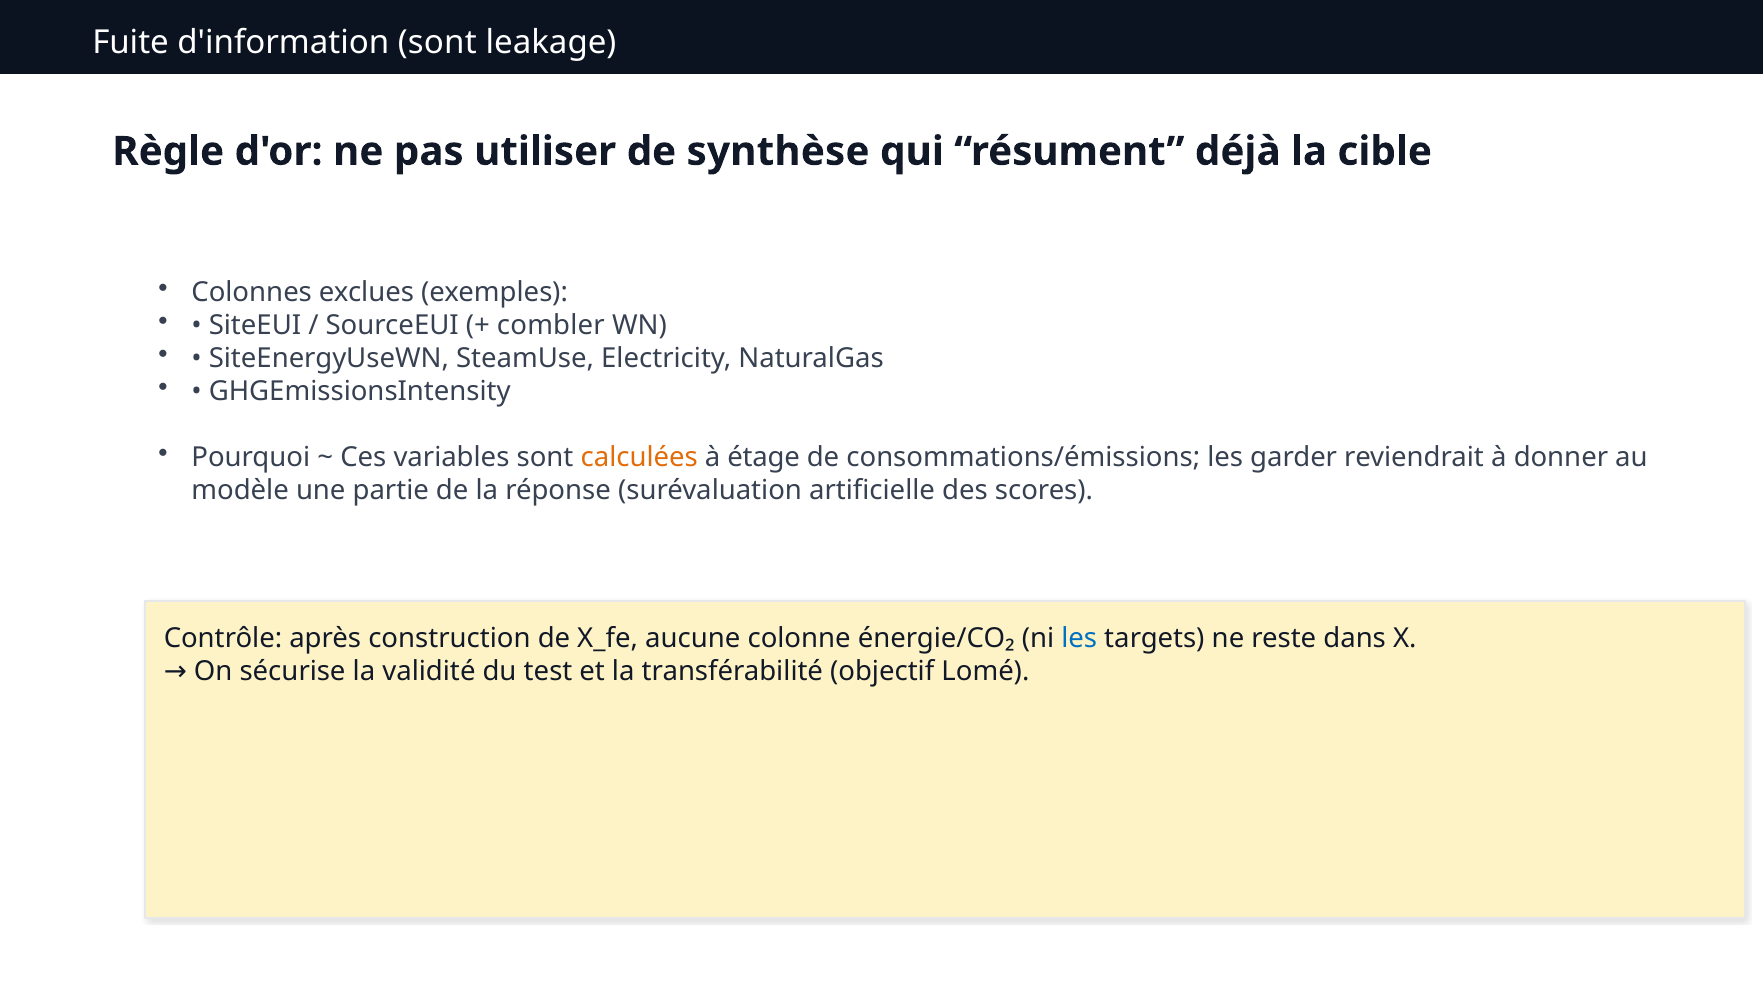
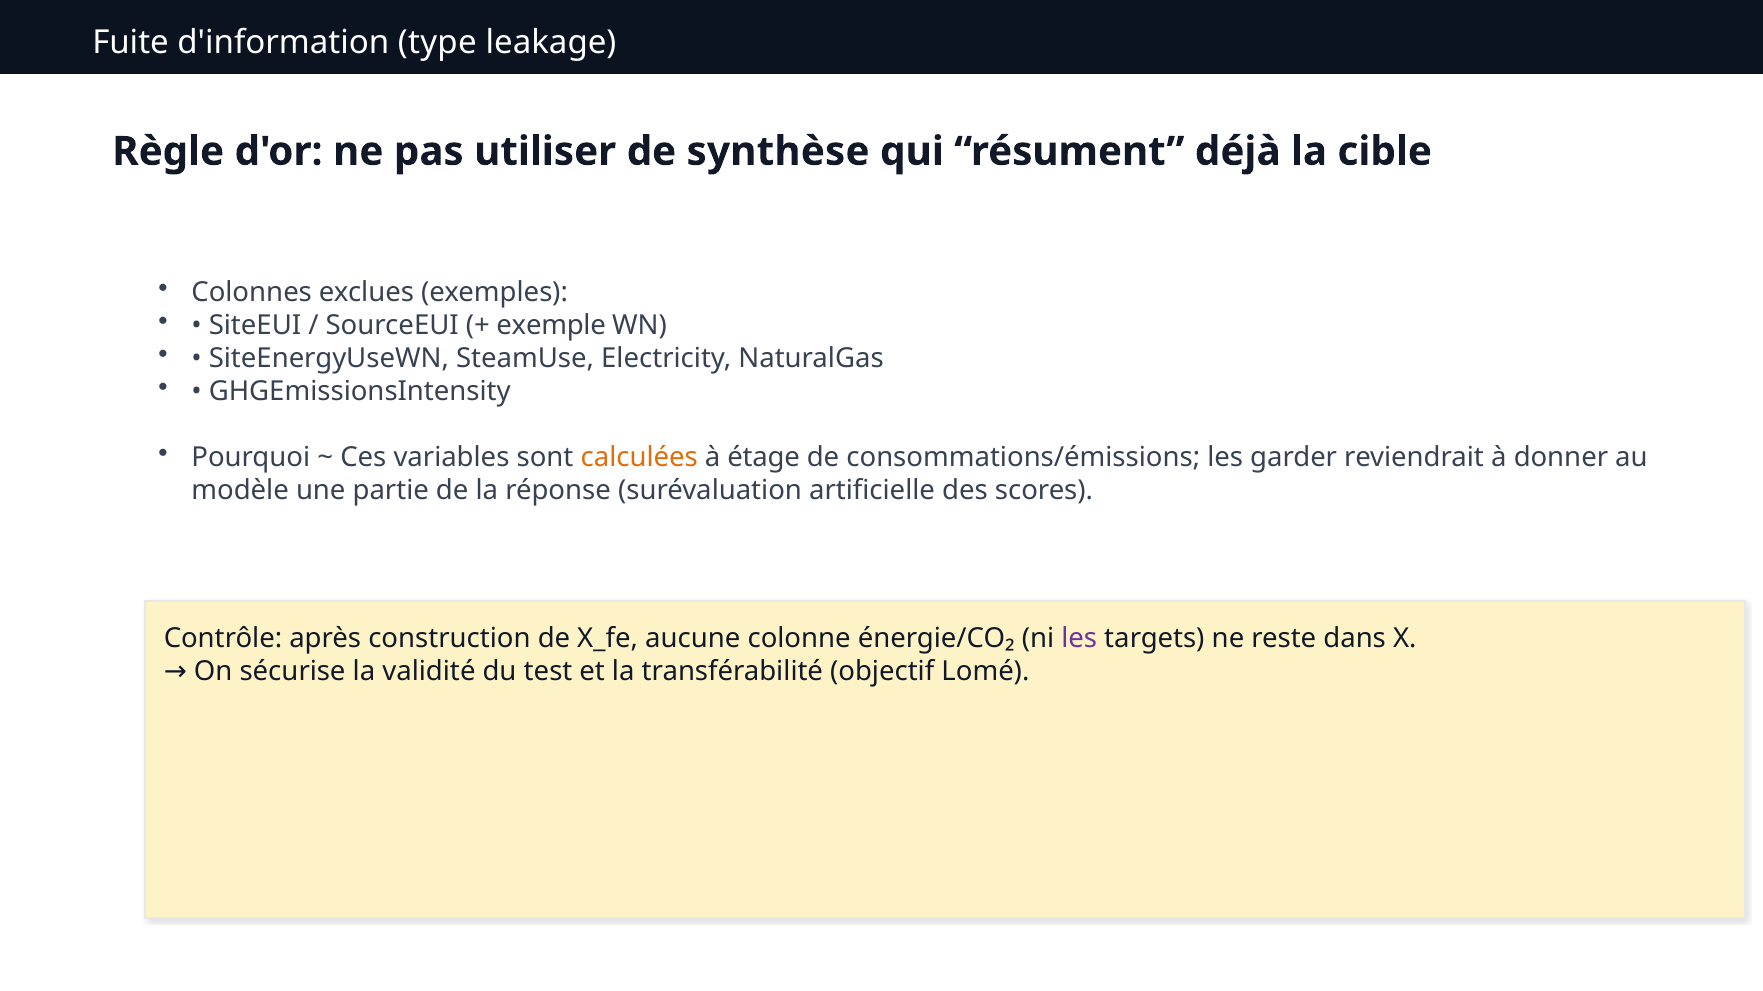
d'information sont: sont -> type
combler: combler -> exemple
les at (1079, 638) colour: blue -> purple
